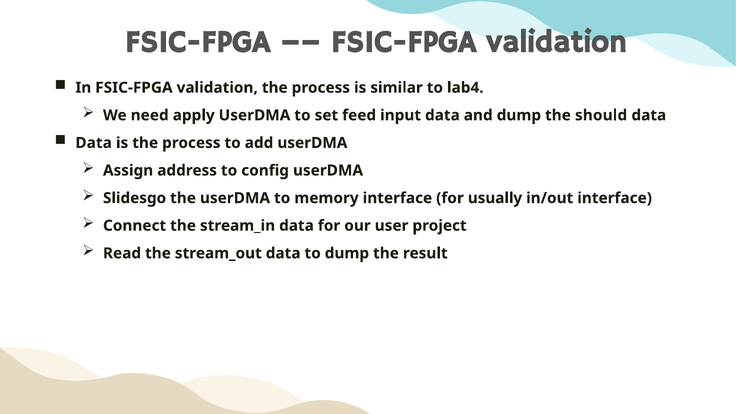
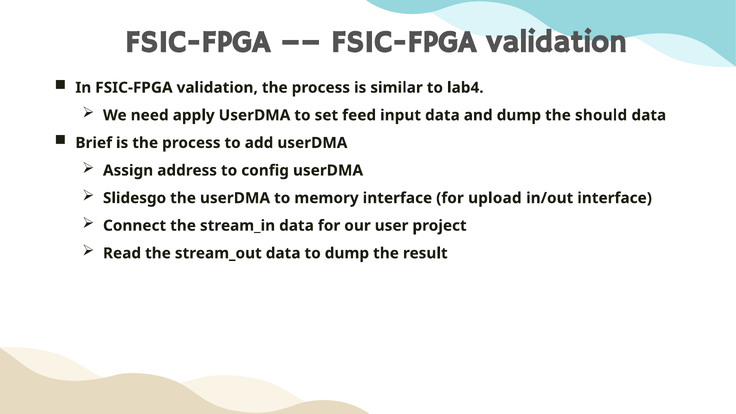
Data at (94, 143): Data -> Brief
usually: usually -> upload
